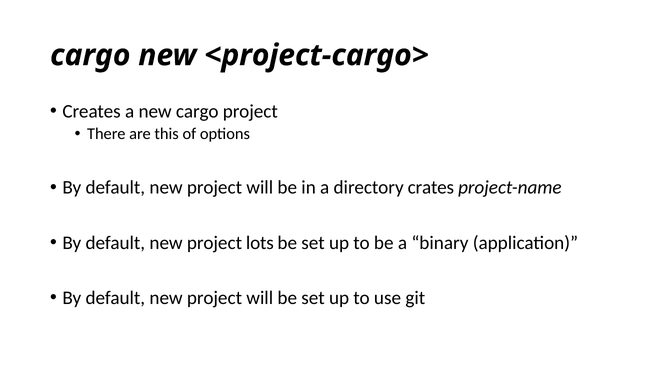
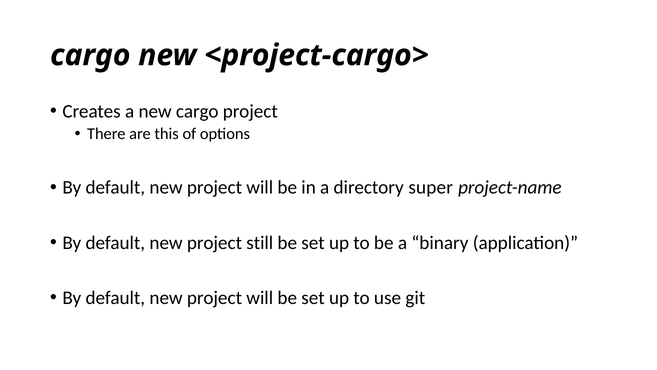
crates: crates -> super
lots: lots -> still
